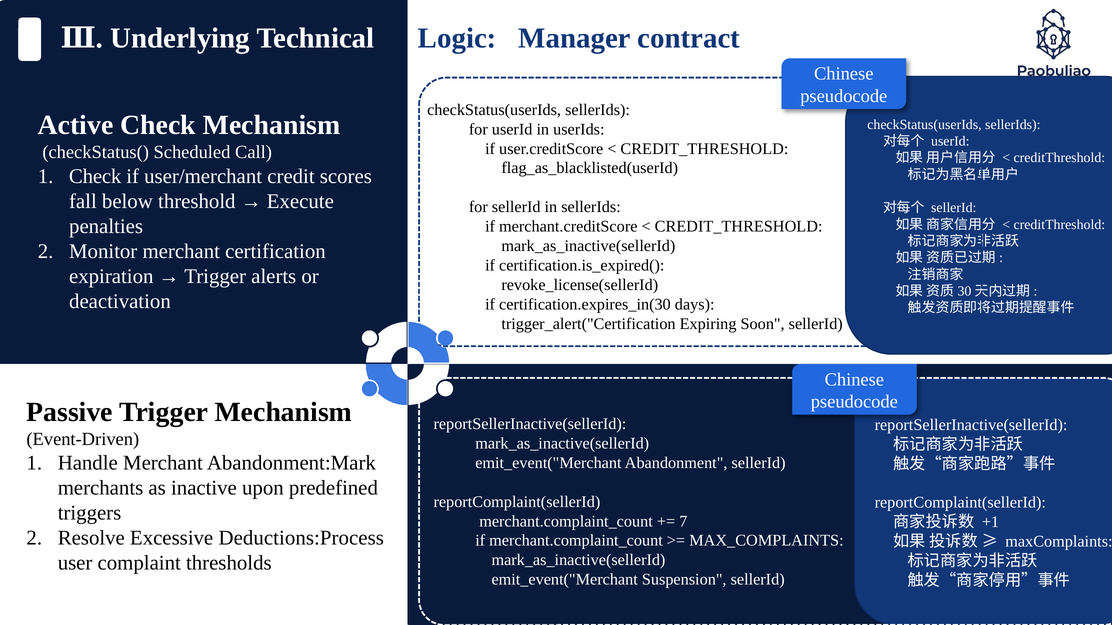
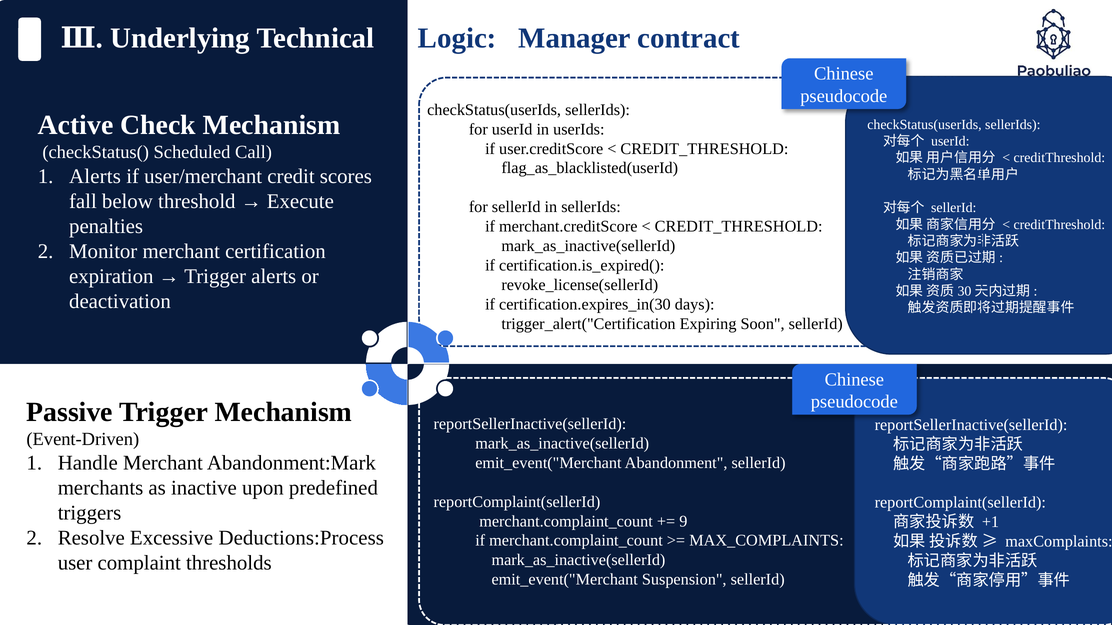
1 Check: Check -> Alerts
7: 7 -> 9
